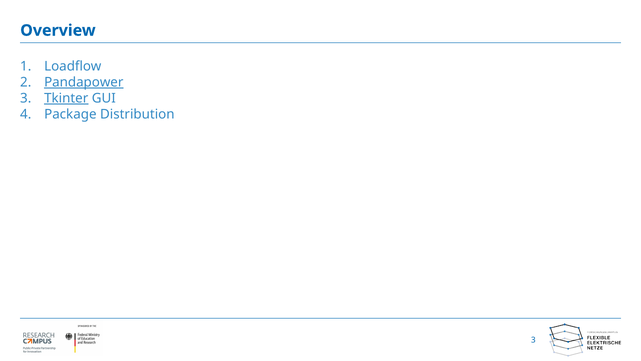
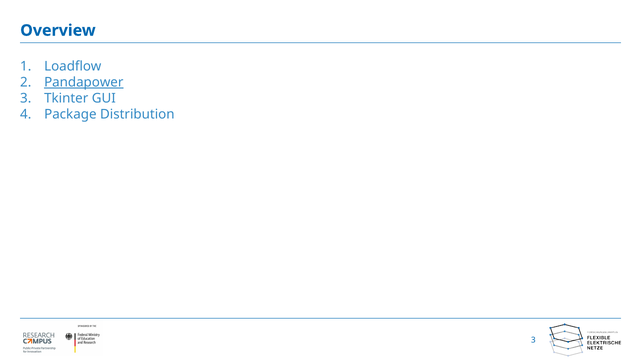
Tkinter underline: present -> none
